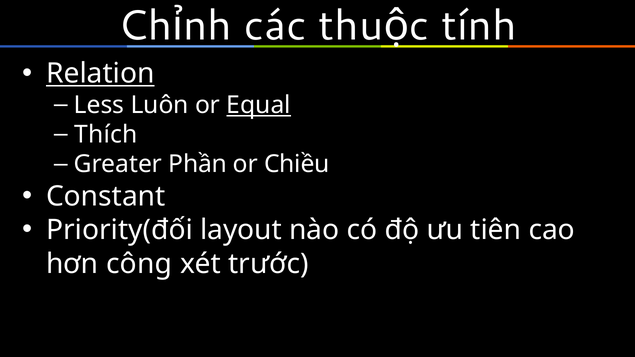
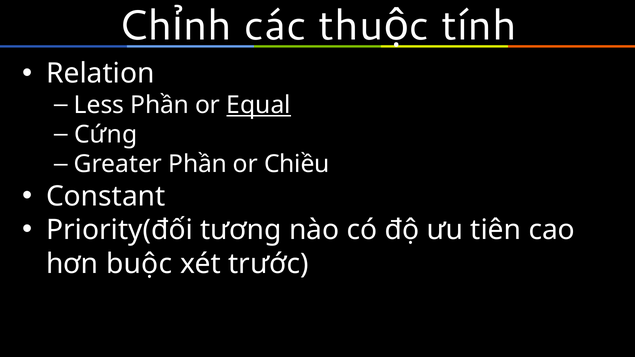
Relation underline: present -> none
Less Luôn: Luôn -> Phần
Thích: Thích -> Cứng
layout: layout -> tương
công: công -> buộc
